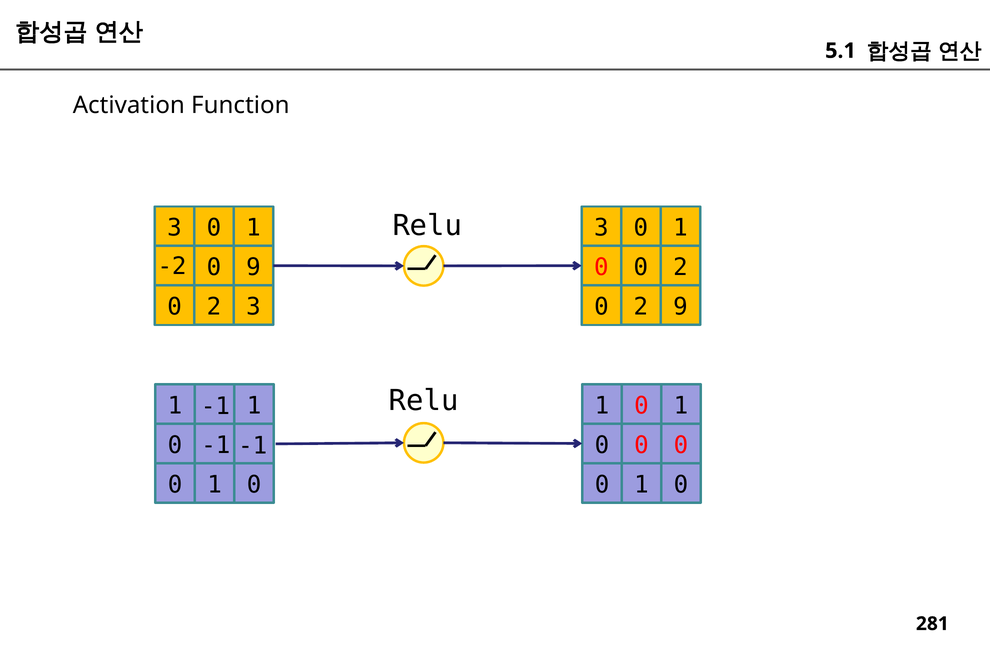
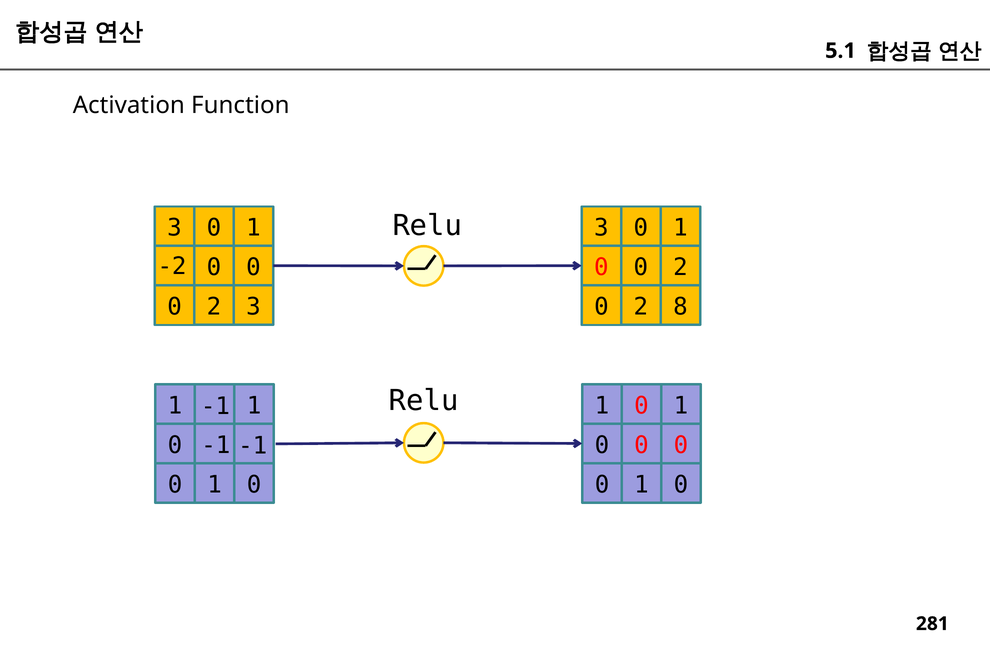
9 at (253, 267): 9 -> 0
2 9: 9 -> 8
